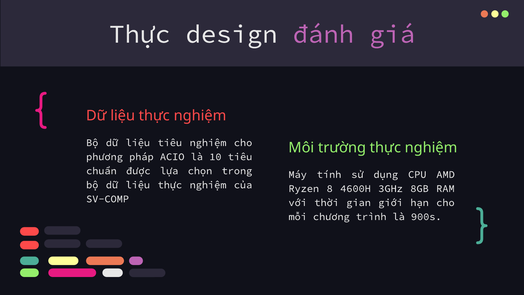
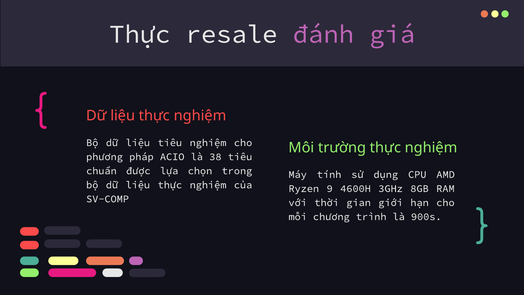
design: design -> resale
10: 10 -> 38
8: 8 -> 9
